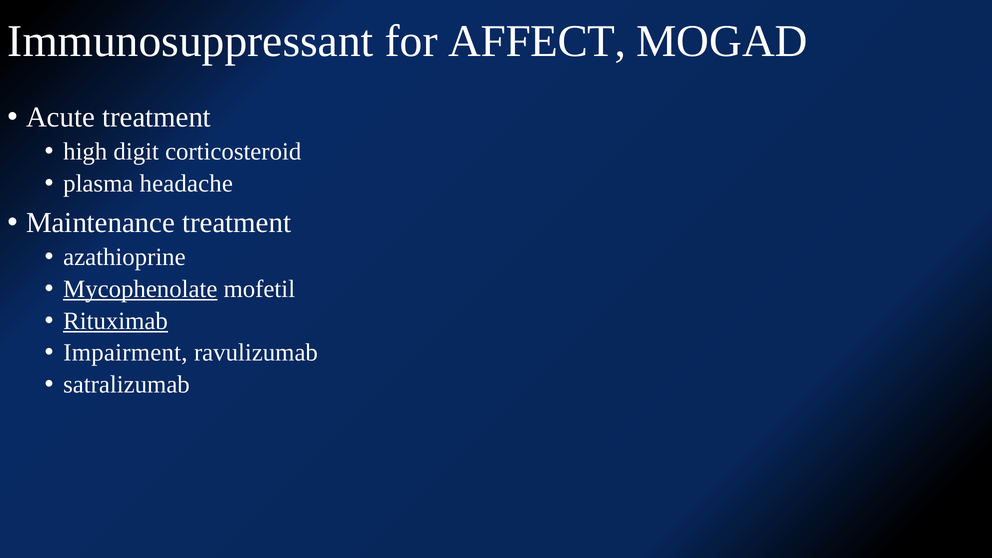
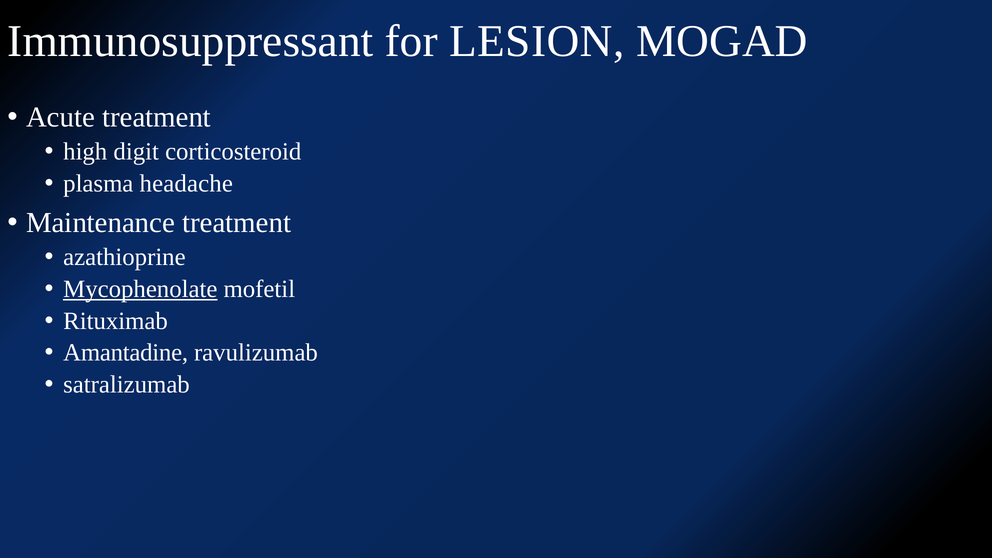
AFFECT: AFFECT -> LESION
Rituximab underline: present -> none
Impairment: Impairment -> Amantadine
